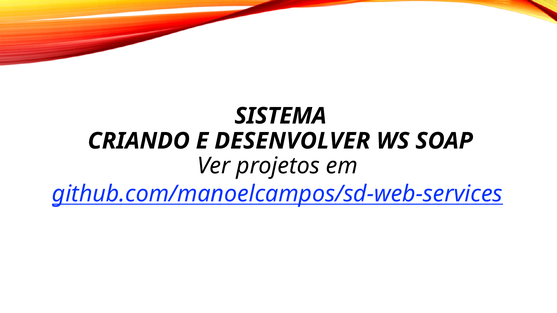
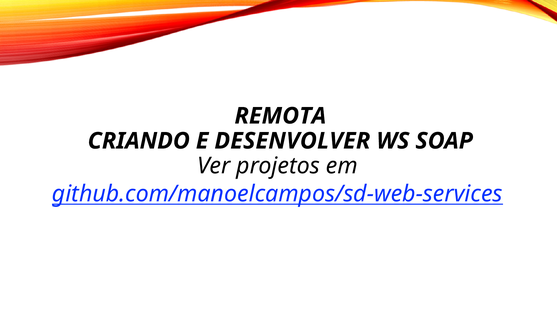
SISTEMA: SISTEMA -> REMOTA
